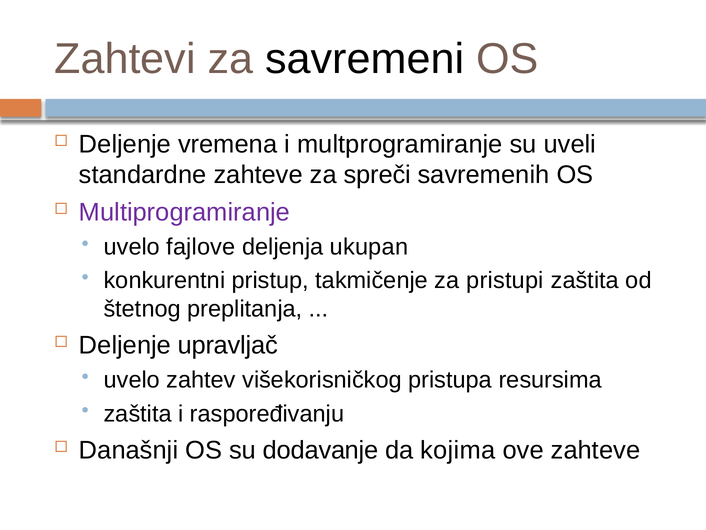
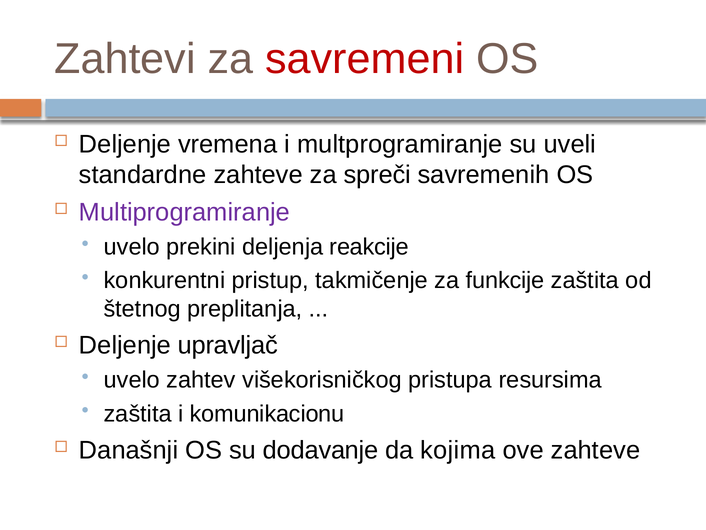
savremeni colour: black -> red
fajlove: fajlove -> prekini
ukupan: ukupan -> reakcije
pristupi: pristupi -> funkcije
raspoređivanju: raspoređivanju -> komunikacionu
